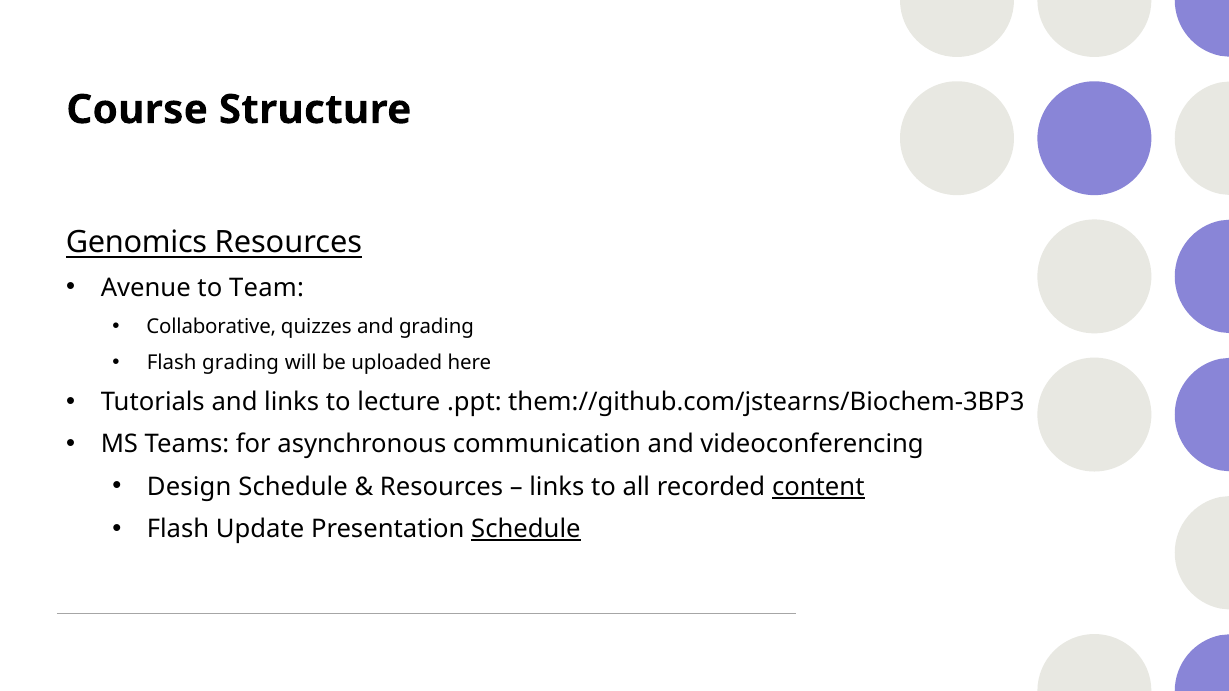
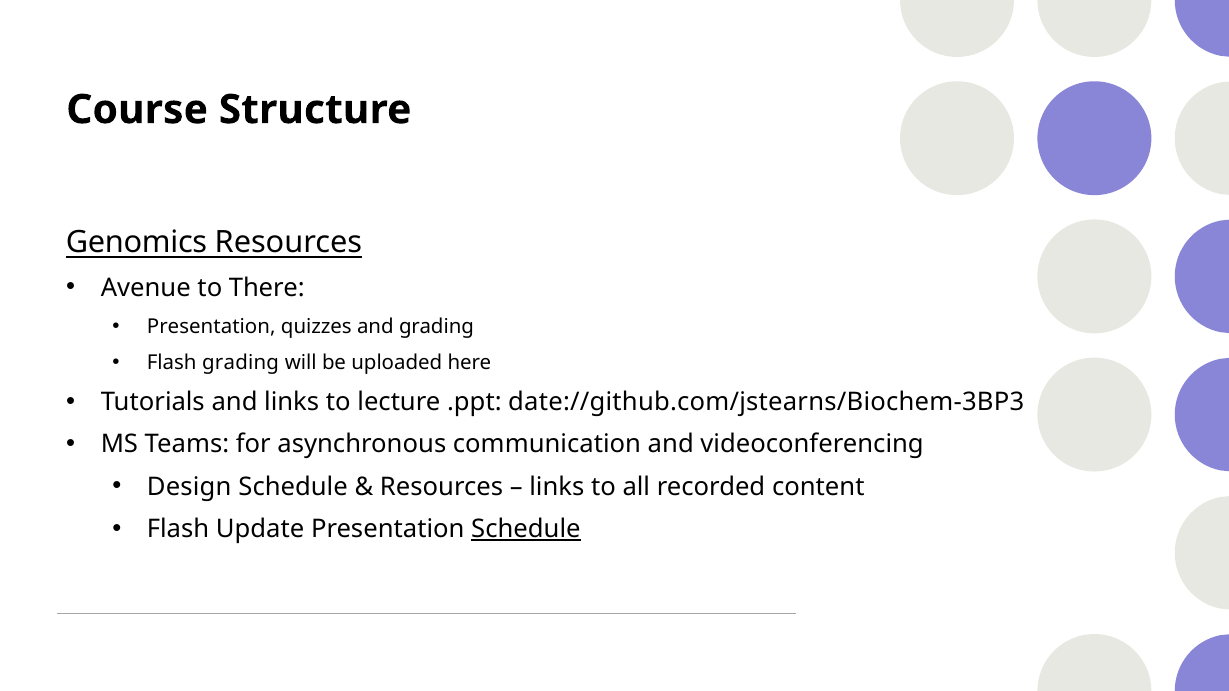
Team: Team -> There
Collaborative at (211, 327): Collaborative -> Presentation
them://github.com/jstearns/Biochem-3BP3: them://github.com/jstearns/Biochem-3BP3 -> date://github.com/jstearns/Biochem-3BP3
content underline: present -> none
